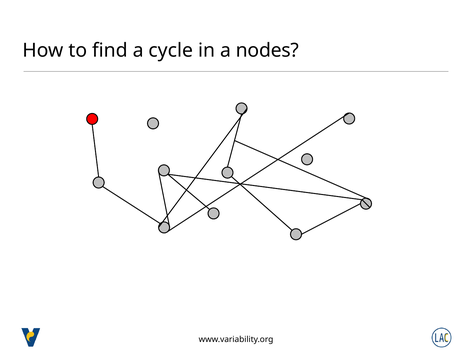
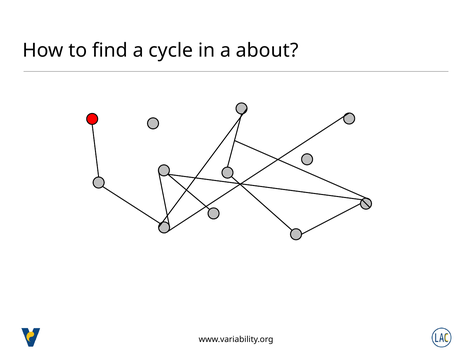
nodes: nodes -> about
